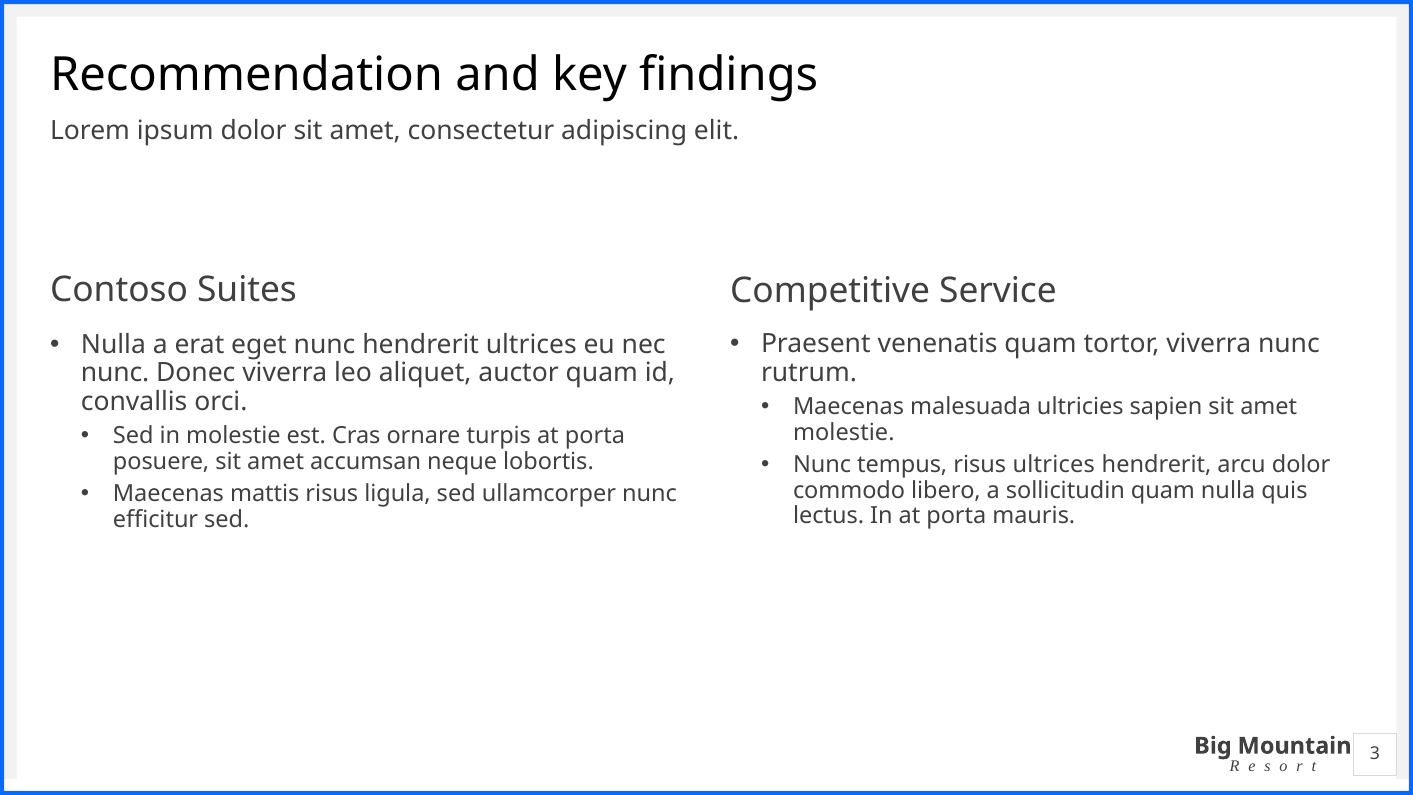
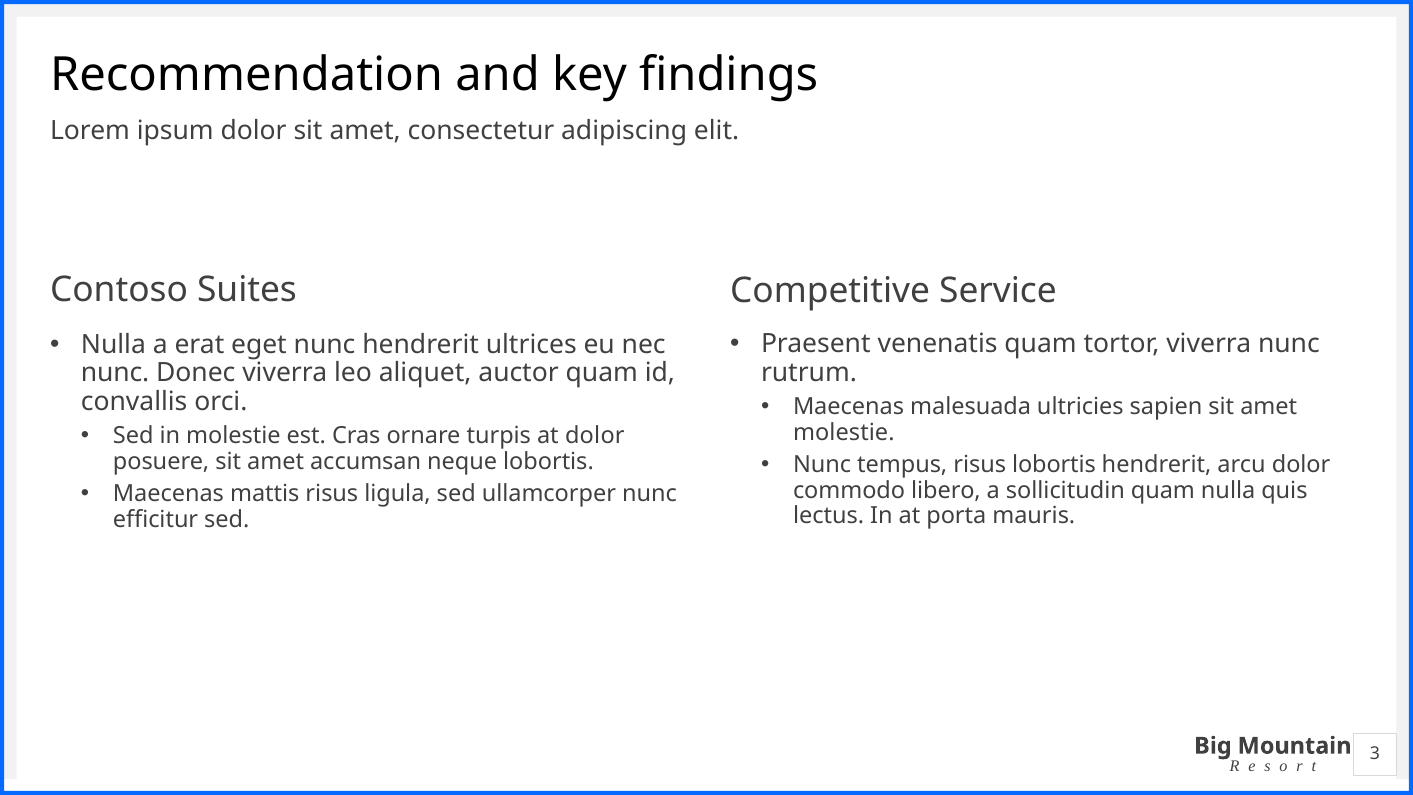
turpis at porta: porta -> dolor
risus ultrices: ultrices -> lobortis
